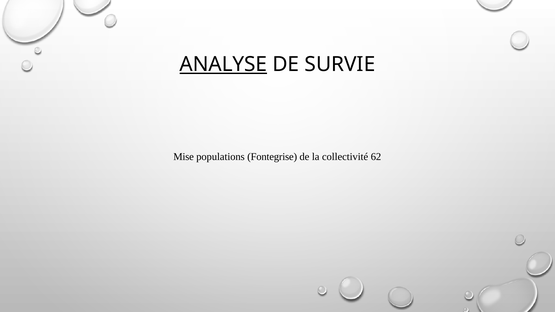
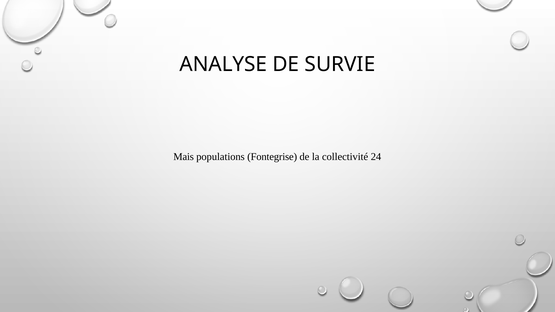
ANALYSE underline: present -> none
Mise: Mise -> Mais
62: 62 -> 24
